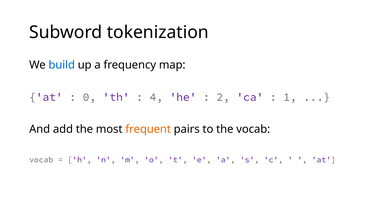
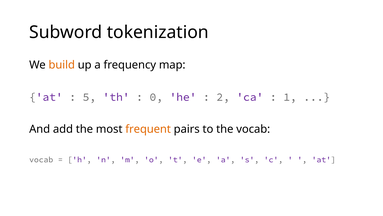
build colour: blue -> orange
0: 0 -> 5
4: 4 -> 0
